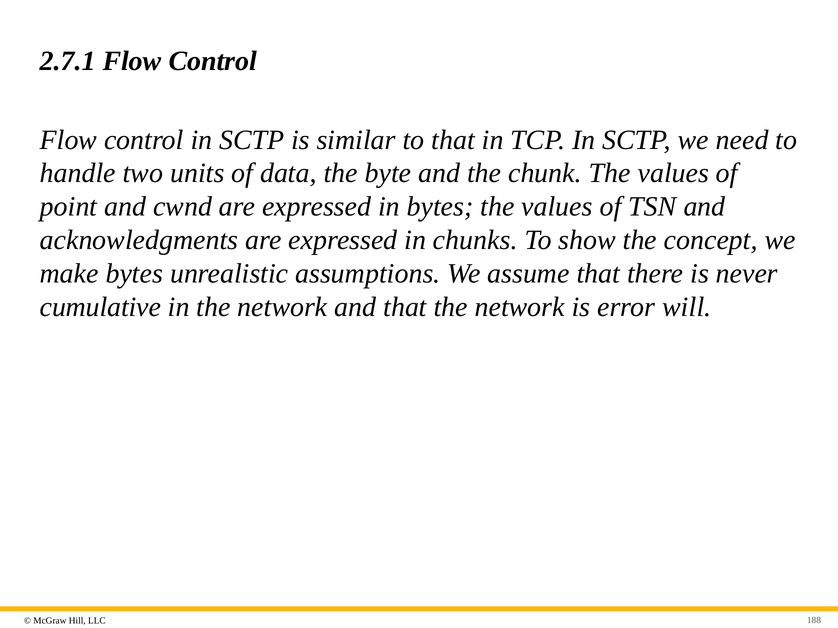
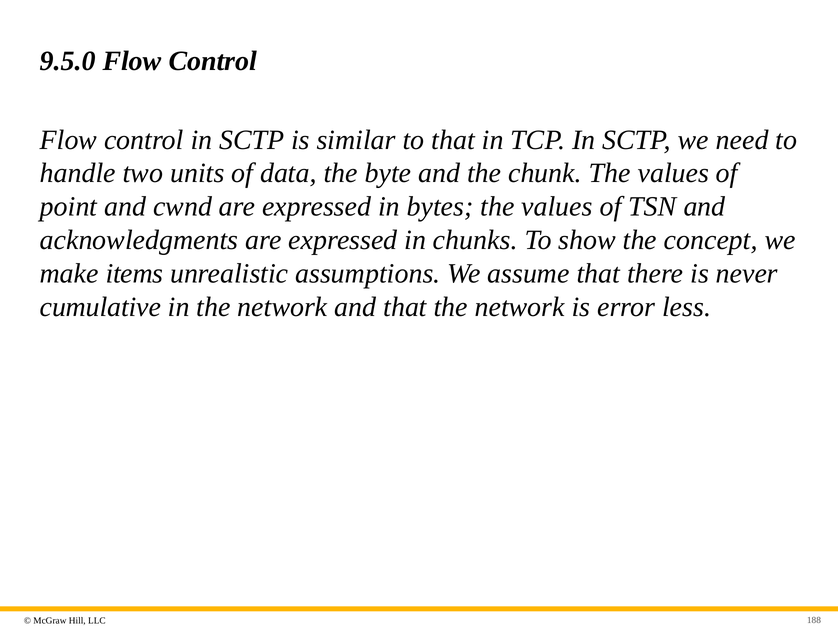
2.7.1: 2.7.1 -> 9.5.0
make bytes: bytes -> items
will: will -> less
